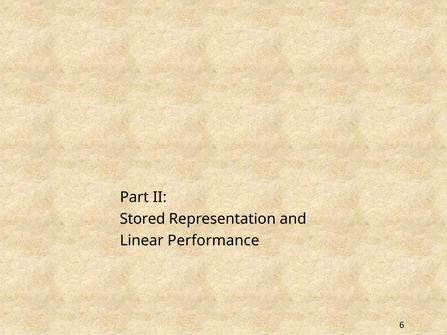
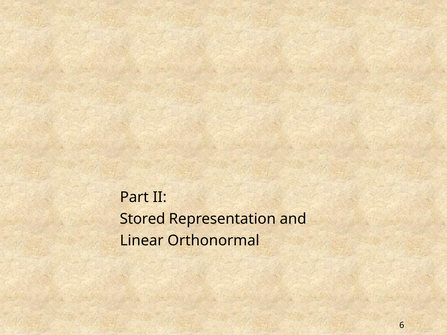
Performance: Performance -> Orthonormal
